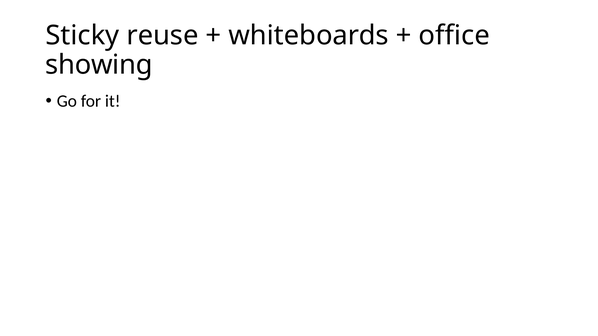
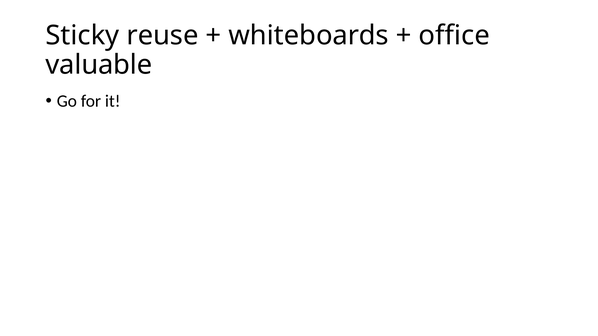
showing: showing -> valuable
